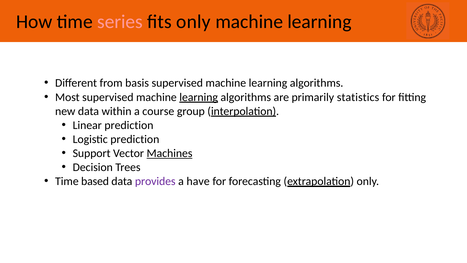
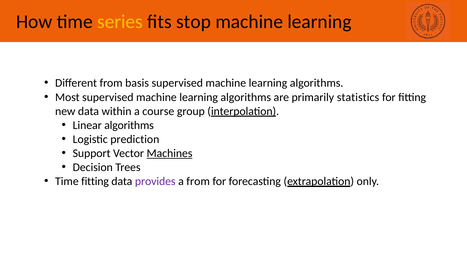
series colour: pink -> yellow
fits only: only -> stop
learning at (199, 97) underline: present -> none
Linear prediction: prediction -> algorithms
Time based: based -> fitting
a have: have -> from
